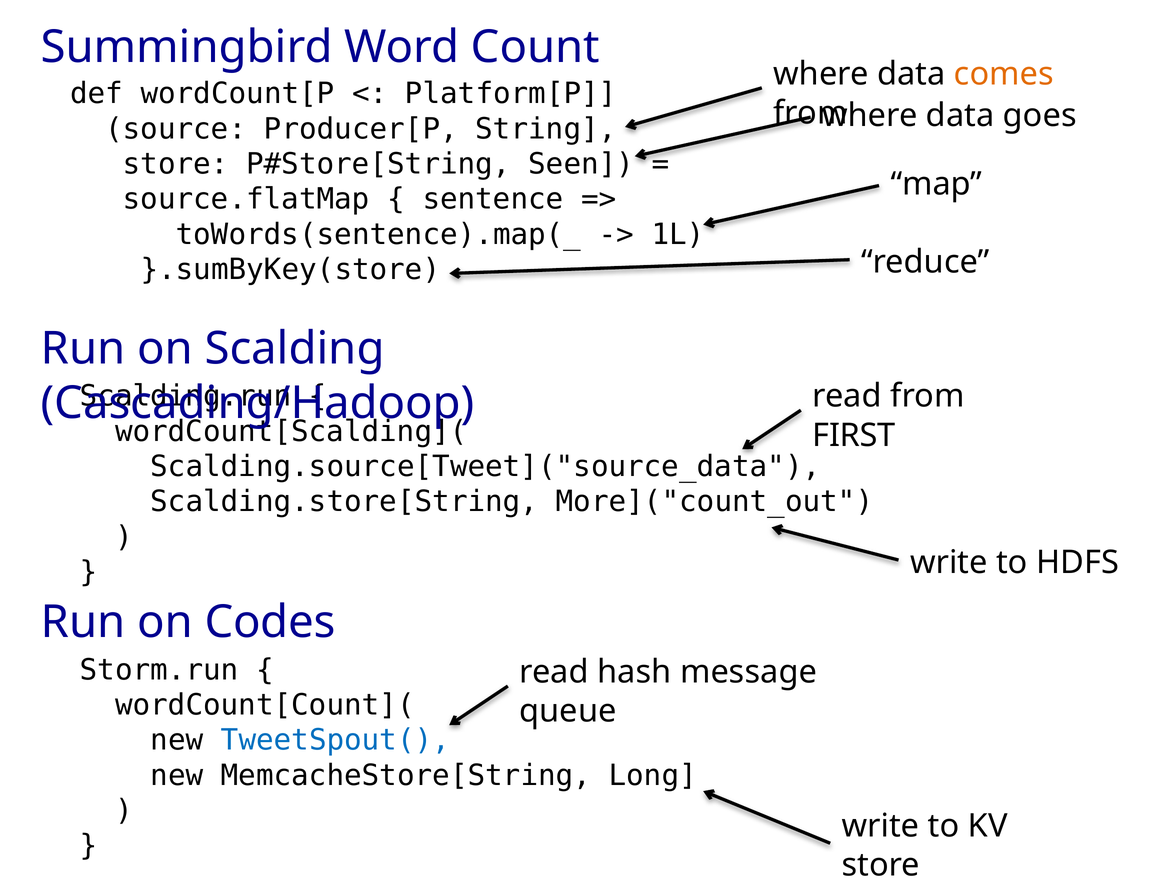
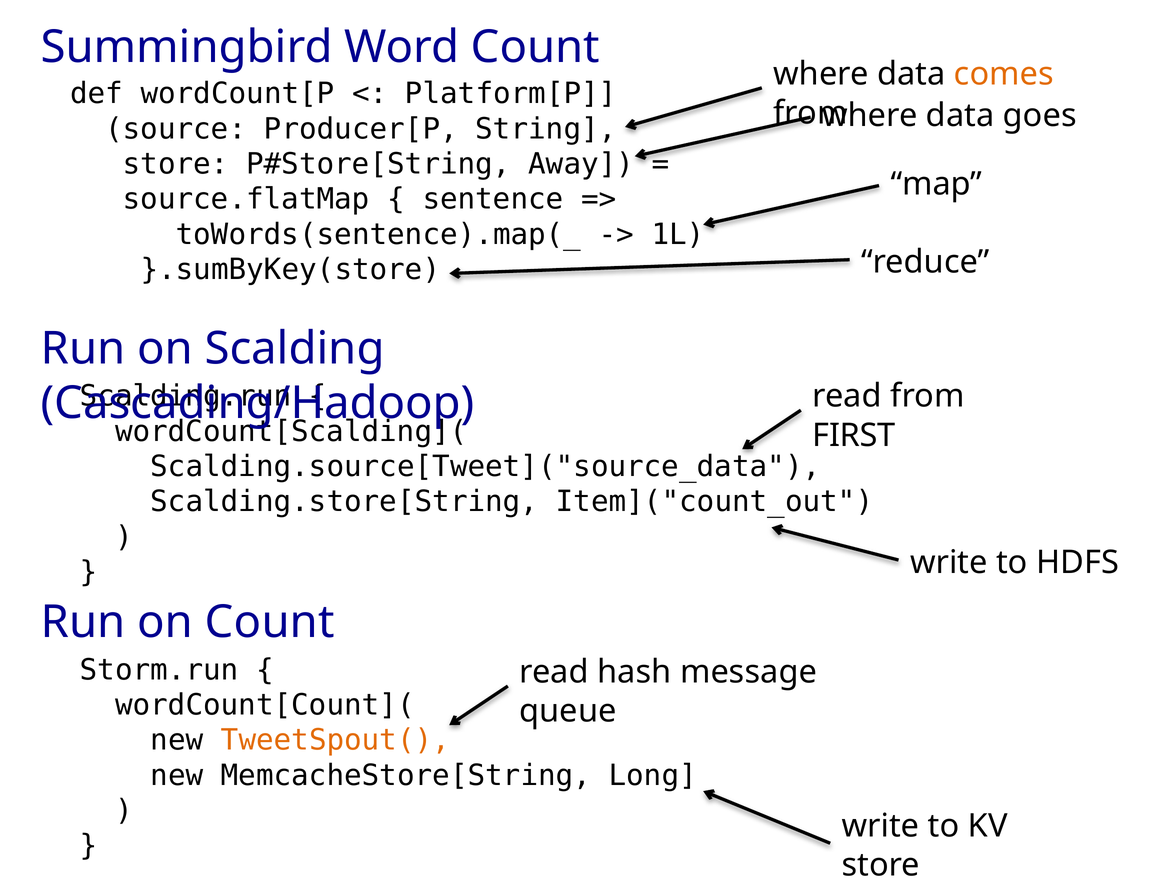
Seen: Seen -> Away
More]("count_out: More]("count_out -> Item]("count_out
on Codes: Codes -> Count
TweetSpout( colour: blue -> orange
